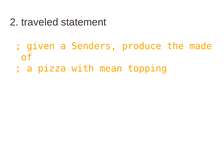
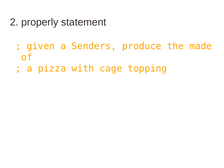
traveled: traveled -> properly
mean: mean -> cage
